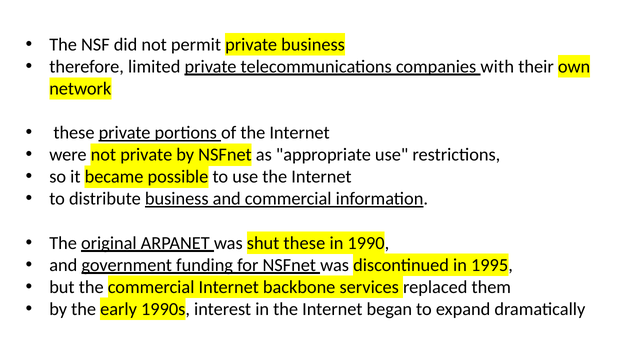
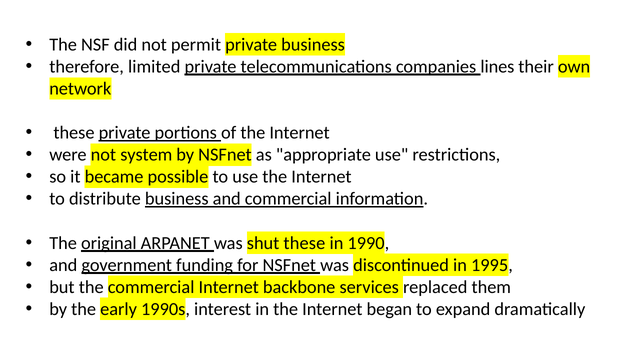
with: with -> lines
not private: private -> system
